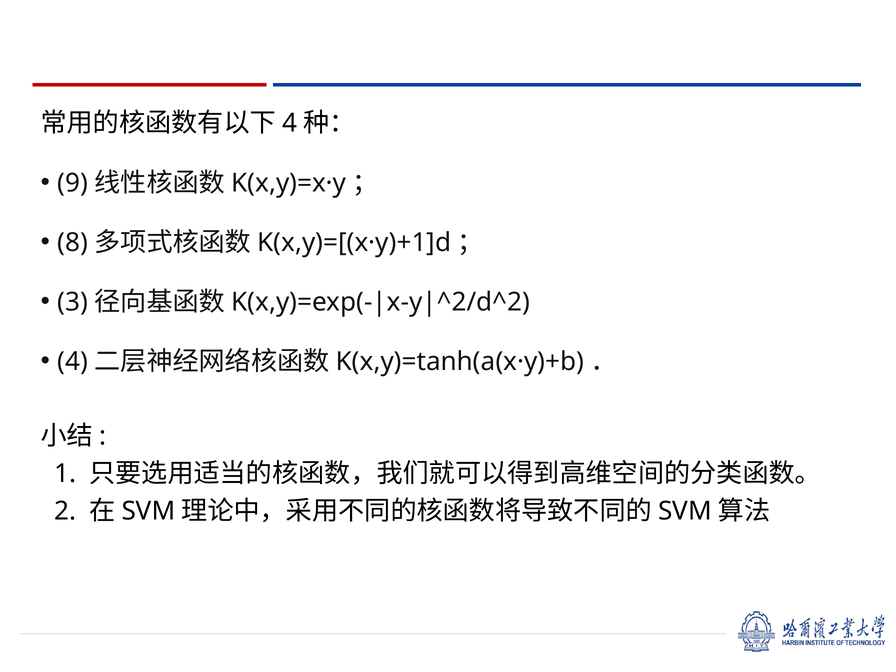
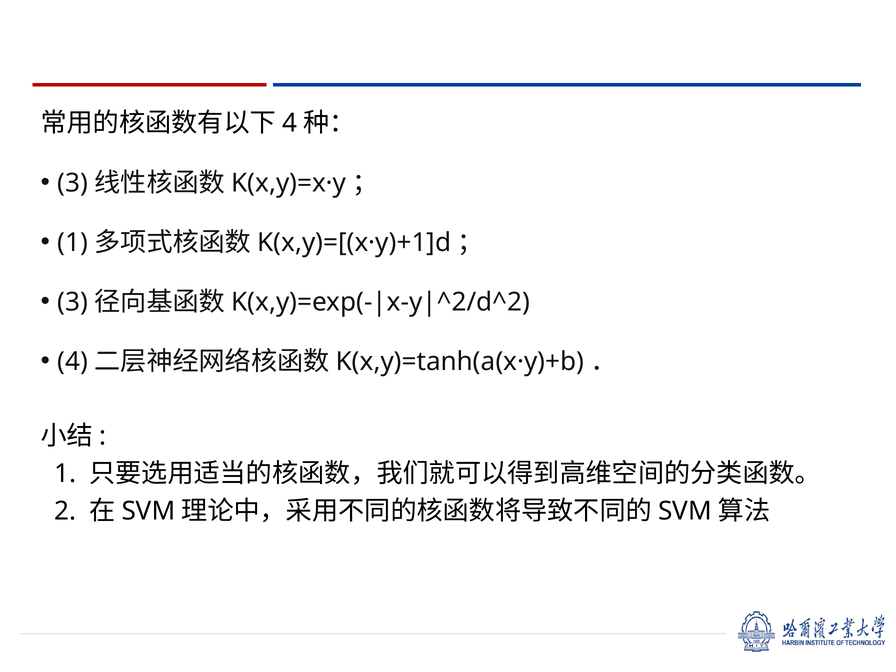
9 at (73, 183): 9 -> 3
8 at (73, 242): 8 -> 1
